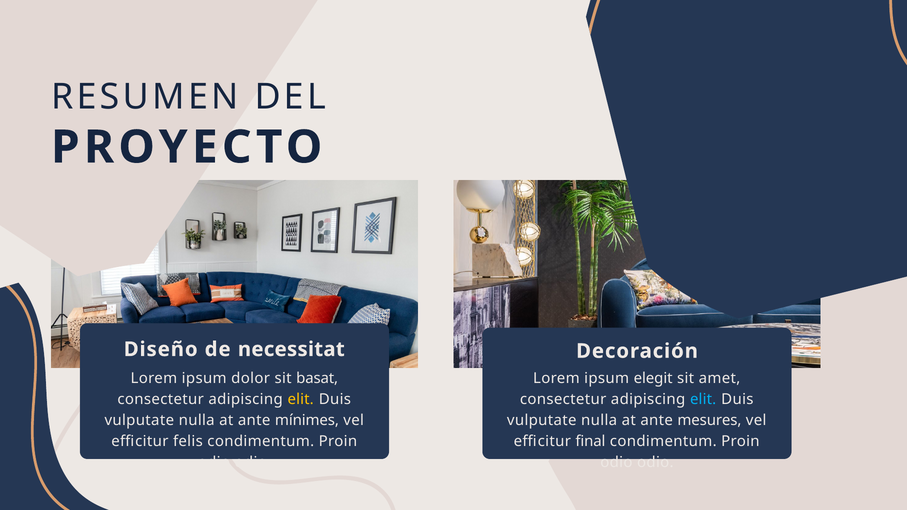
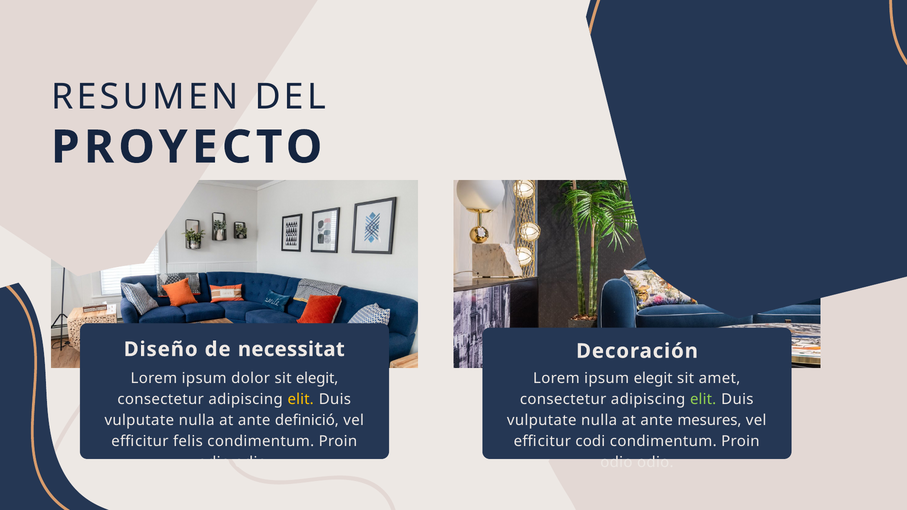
sit basat: basat -> elegit
elit at (703, 399) colour: light blue -> light green
mínimes: mínimes -> definició
final: final -> codi
